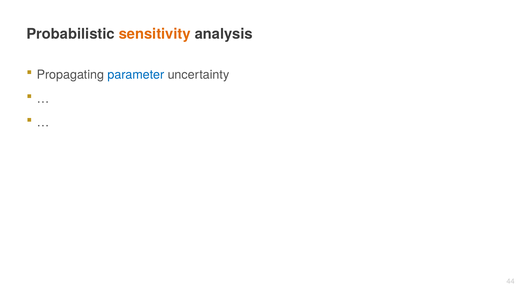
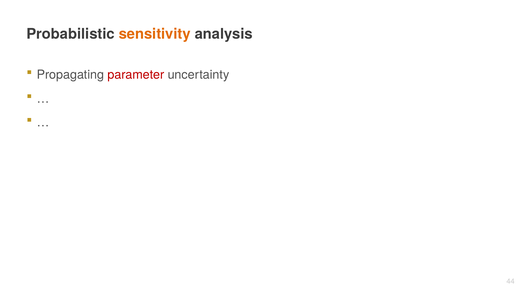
parameter colour: blue -> red
